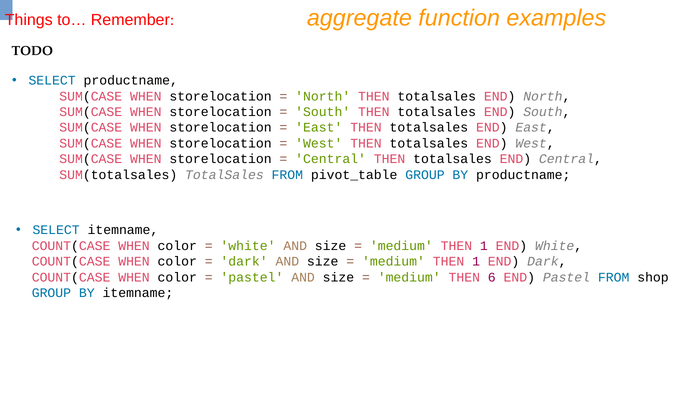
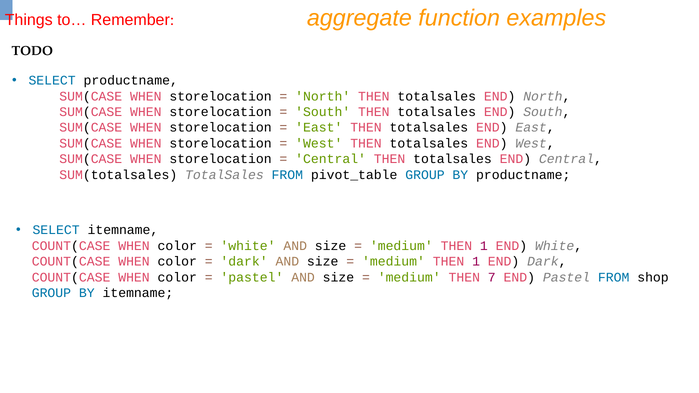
6: 6 -> 7
